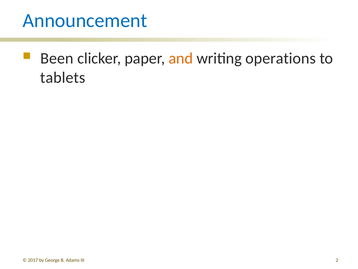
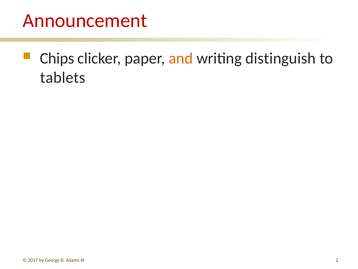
Announcement colour: blue -> red
Been: Been -> Chips
operations: operations -> distinguish
